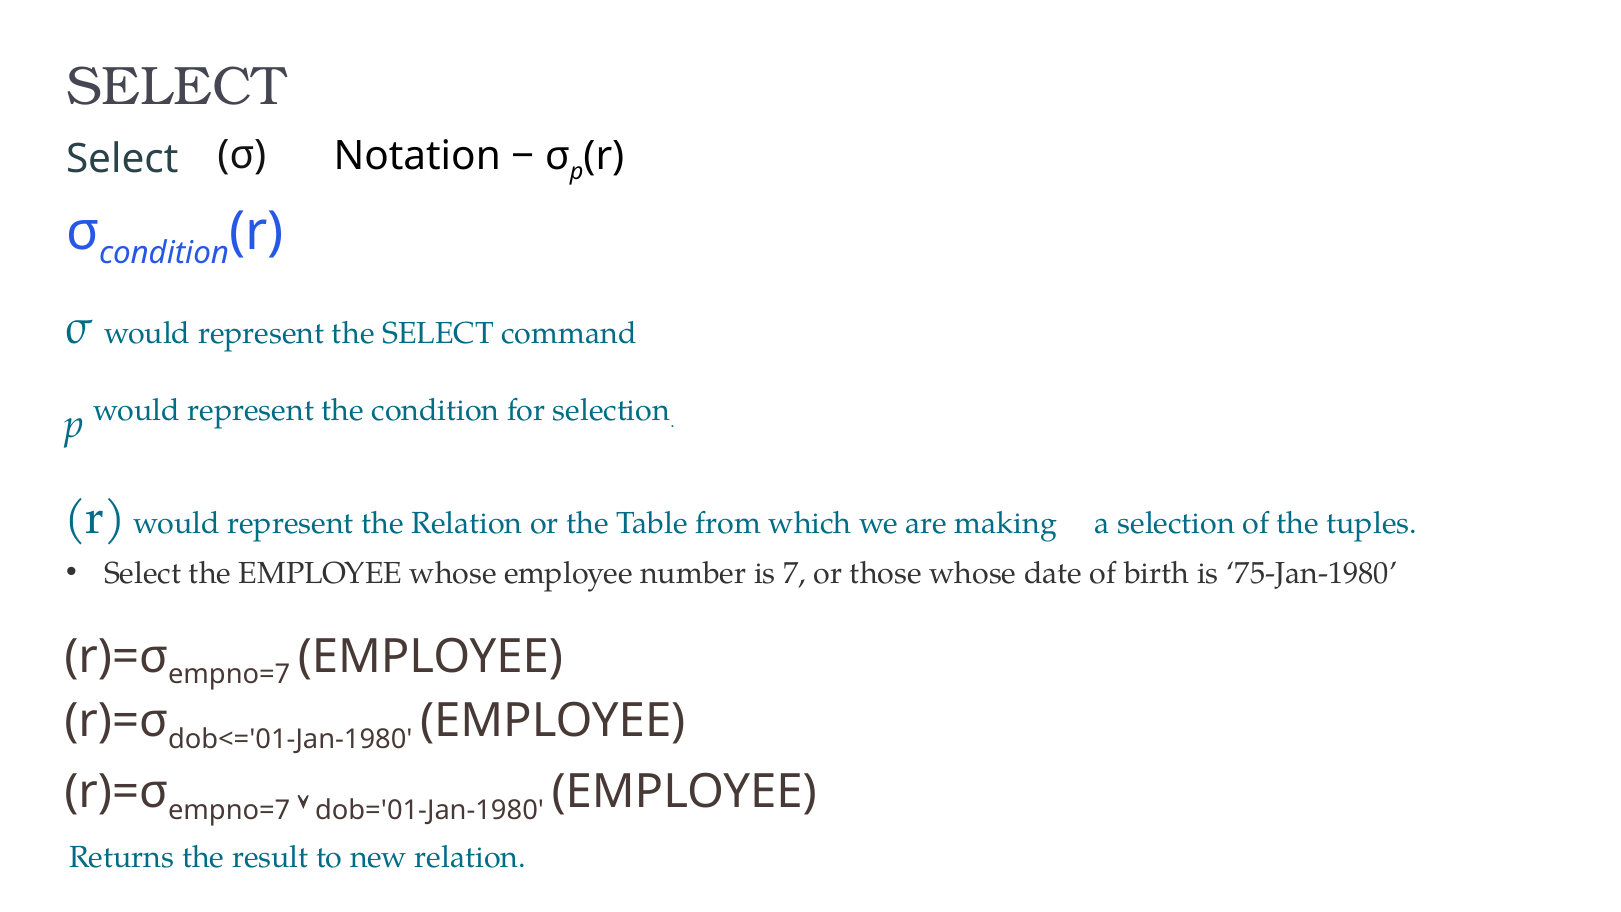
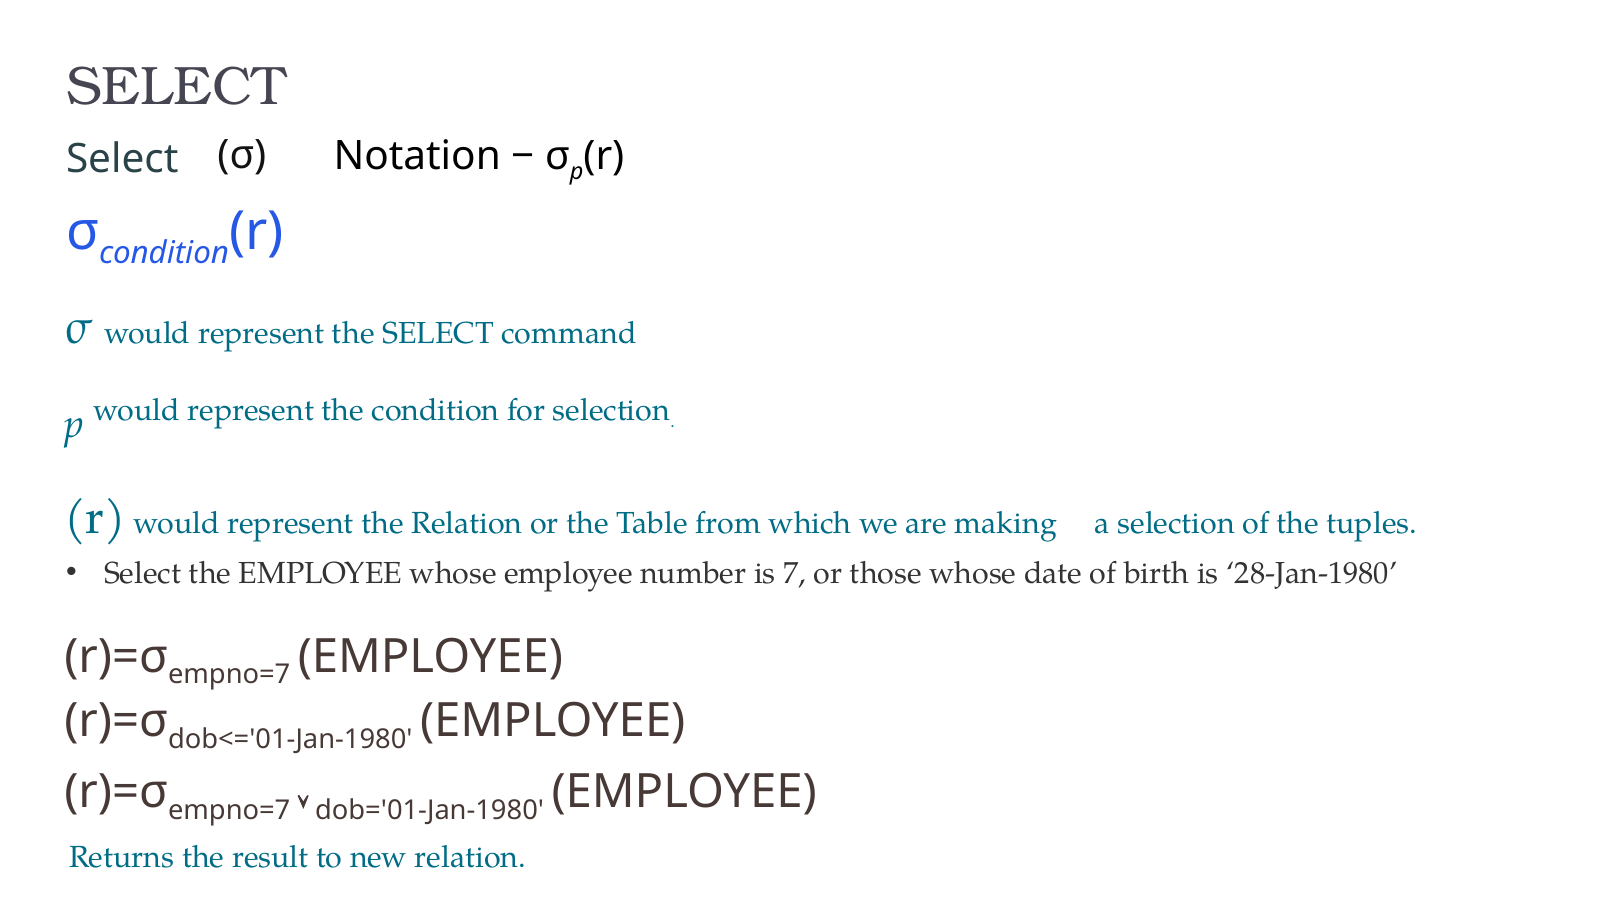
75-Jan-1980: 75-Jan-1980 -> 28-Jan-1980
